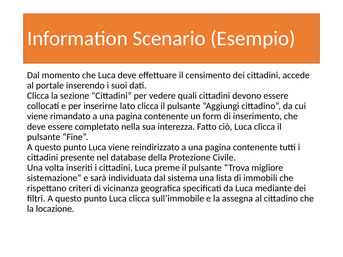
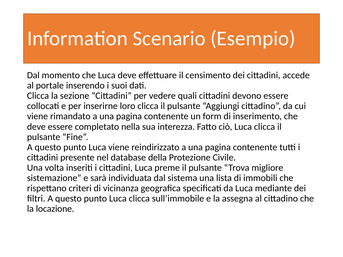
lato: lato -> loro
